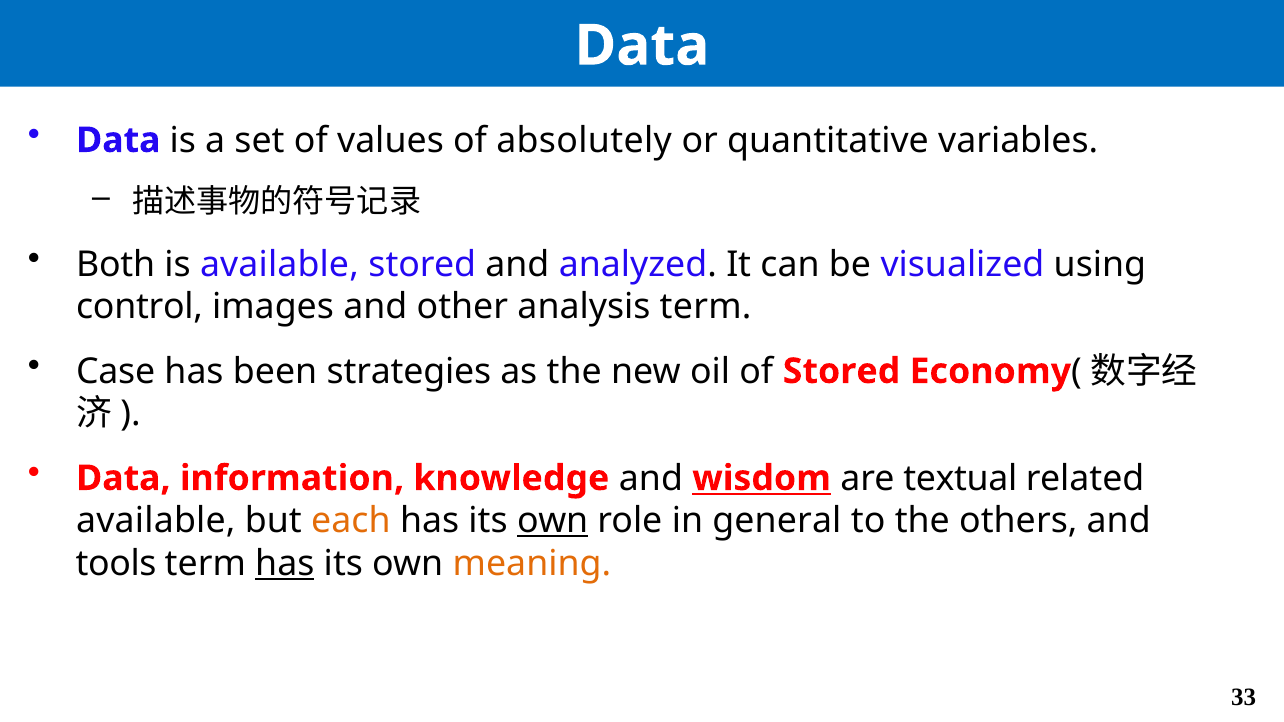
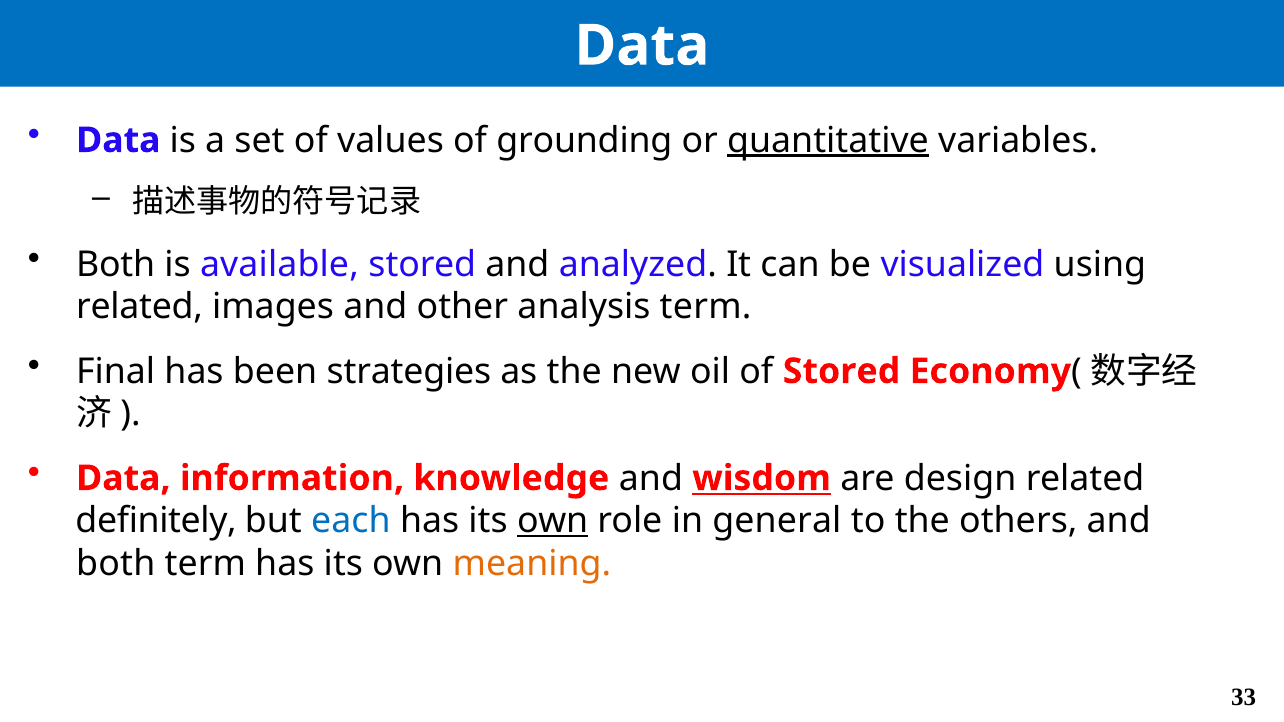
absolutely: absolutely -> grounding
quantitative underline: none -> present
control at (140, 307): control -> related
Case: Case -> Final
textual: textual -> design
available at (156, 521): available -> definitely
each colour: orange -> blue
tools at (116, 564): tools -> both
has at (285, 564) underline: present -> none
